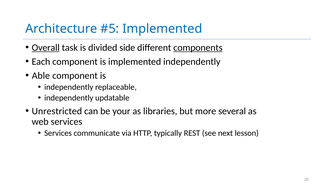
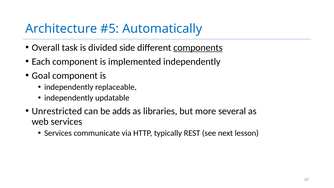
Implemented at (162, 29): Implemented -> Automatically
Overall underline: present -> none
Able: Able -> Goal
your: your -> adds
